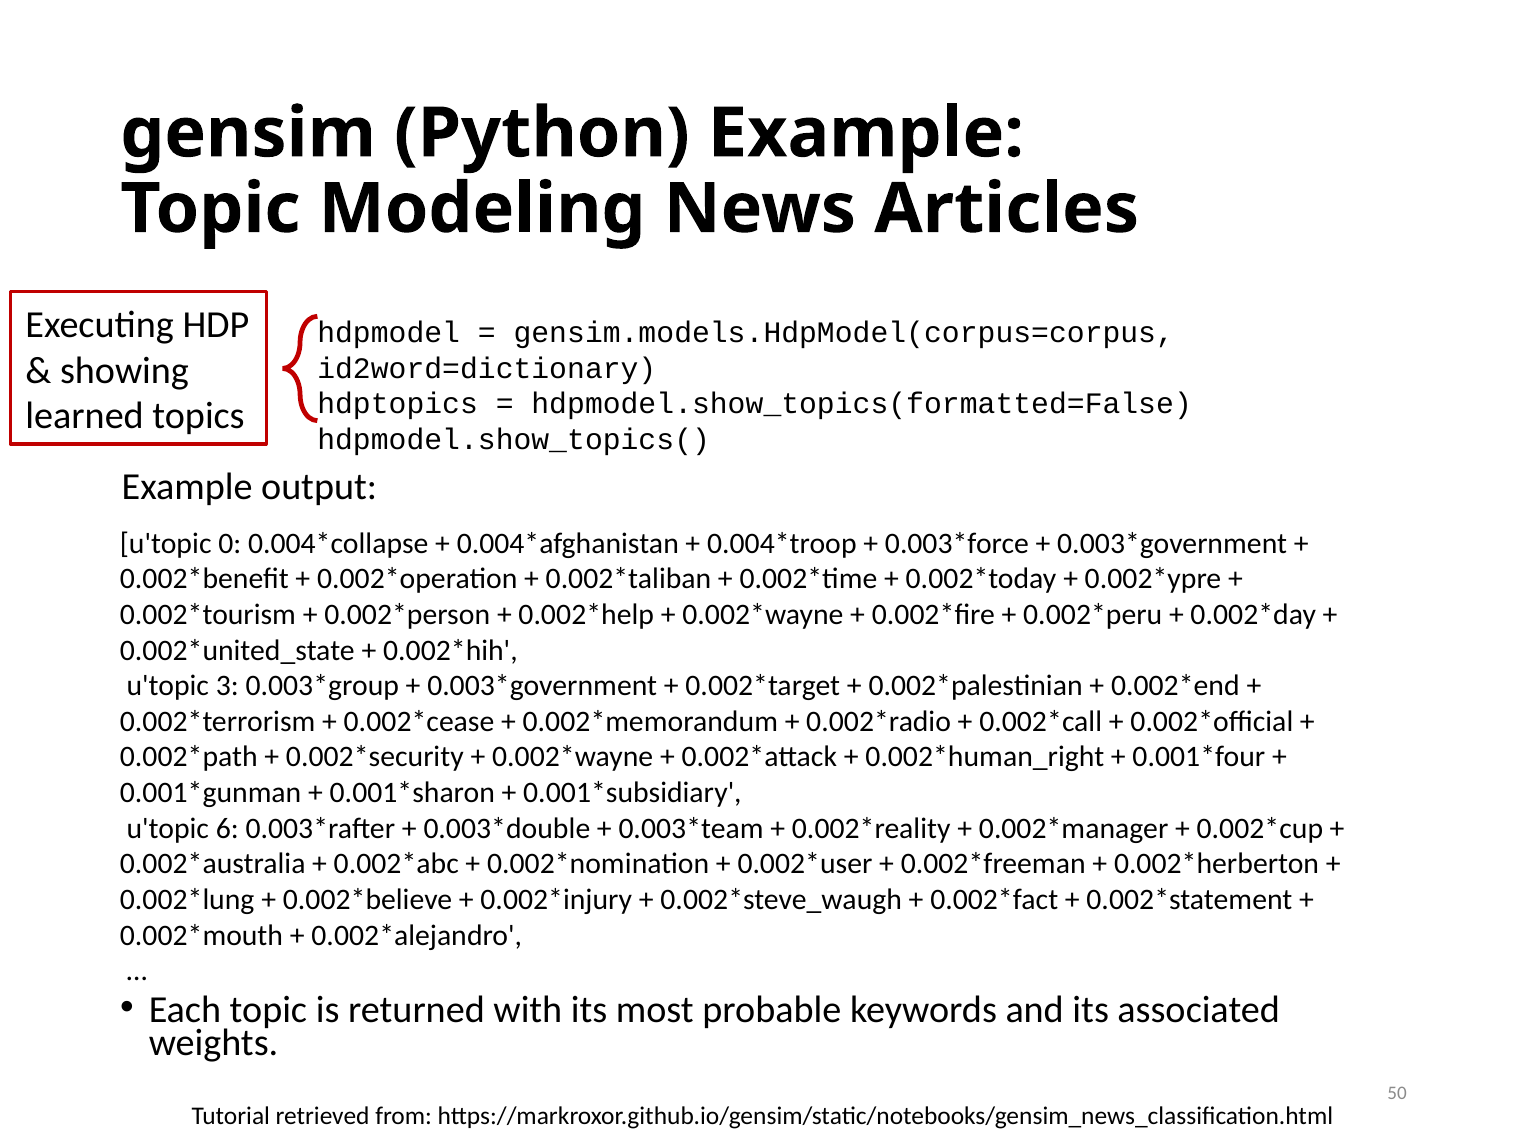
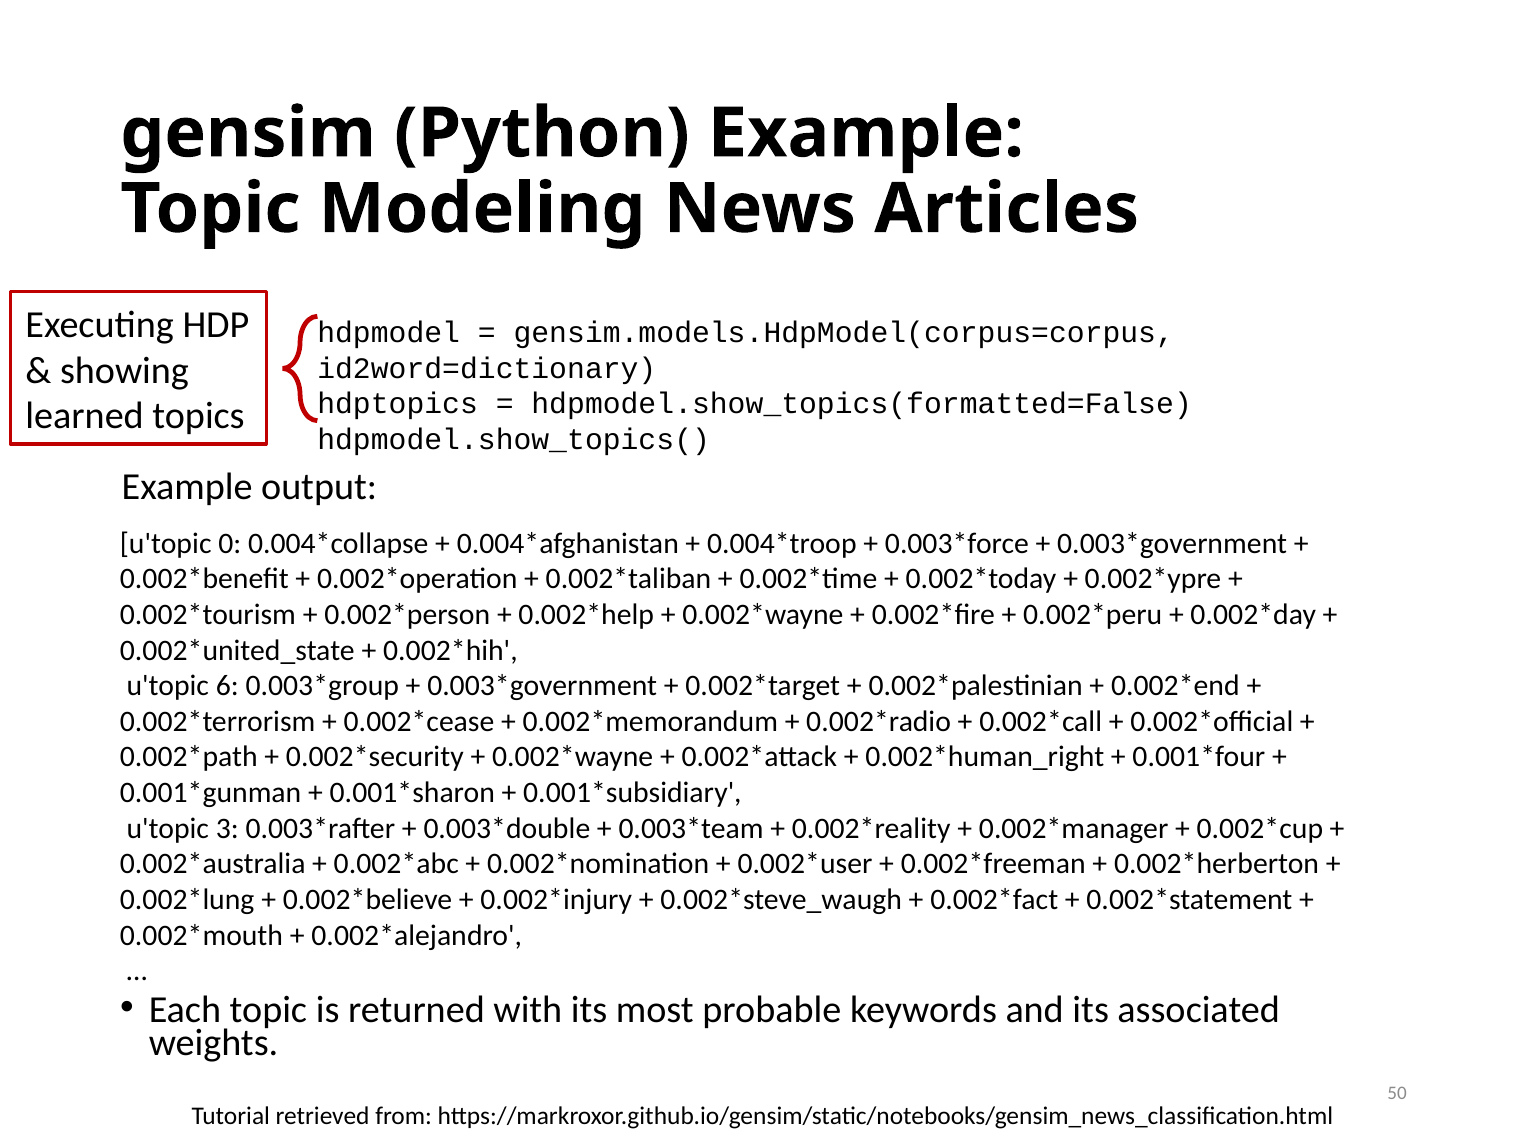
3: 3 -> 6
6: 6 -> 3
